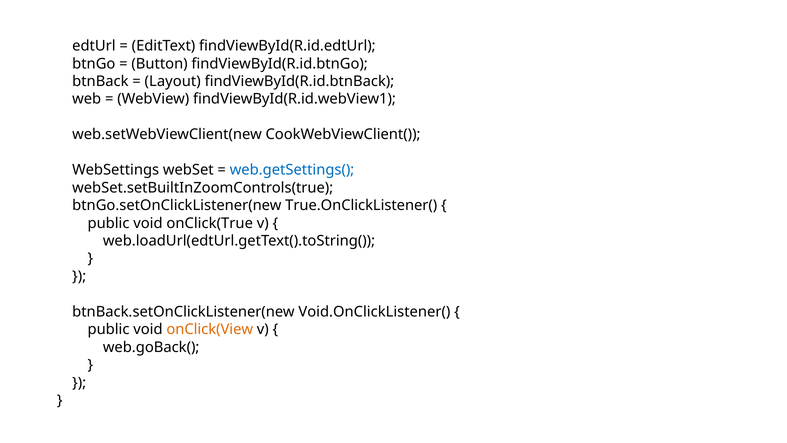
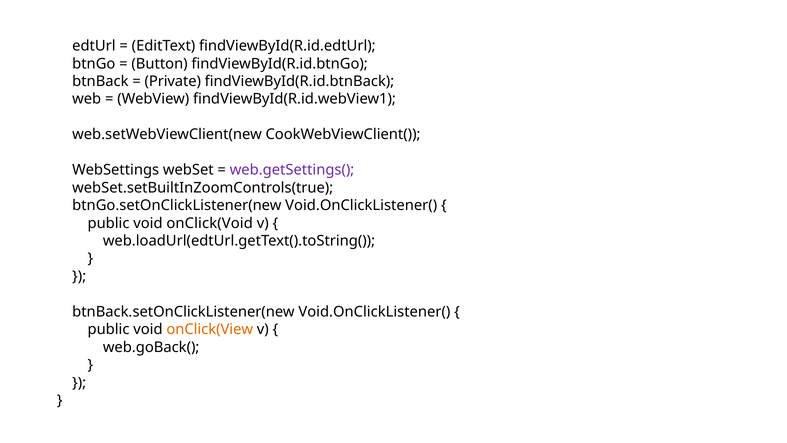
Layout: Layout -> Private
web.getSettings( colour: blue -> purple
btnGo.setOnClickListener(new True.OnClickListener(: True.OnClickListener( -> Void.OnClickListener(
onClick(True: onClick(True -> onClick(Void
